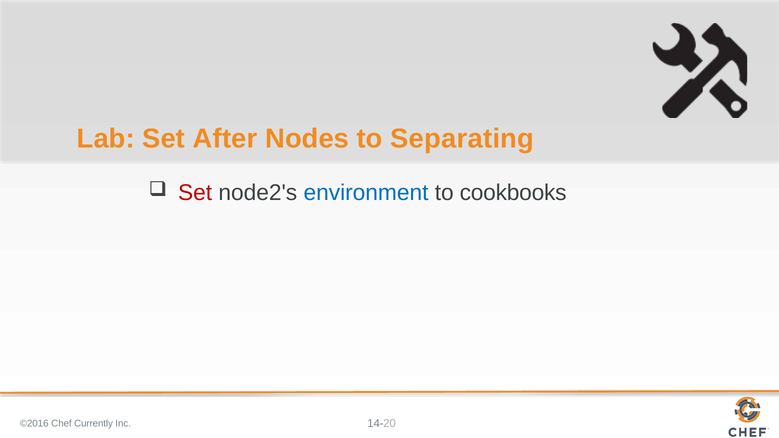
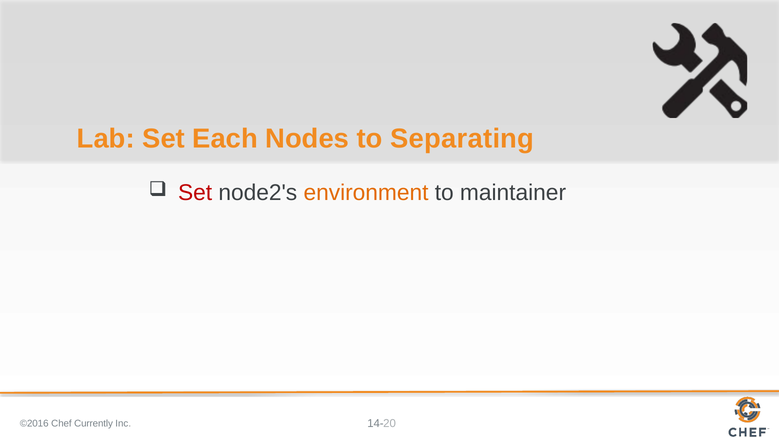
After: After -> Each
environment colour: blue -> orange
cookbooks: cookbooks -> maintainer
